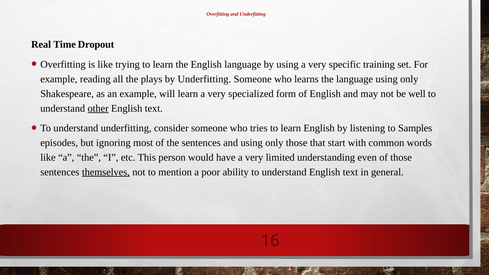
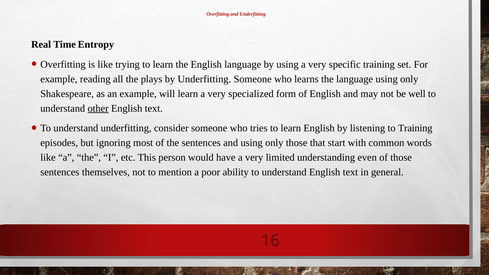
Dropout: Dropout -> Entropy
to Samples: Samples -> Training
themselves underline: present -> none
